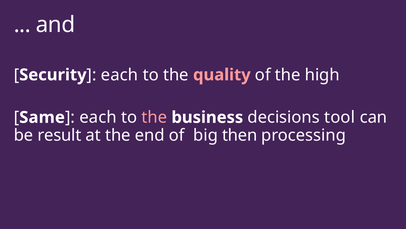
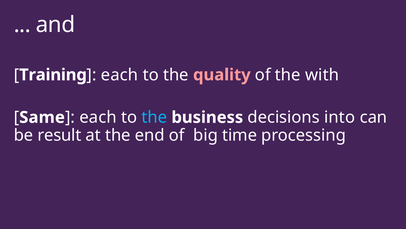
Security: Security -> Training
high: high -> with
the at (154, 117) colour: pink -> light blue
tool: tool -> into
then: then -> time
